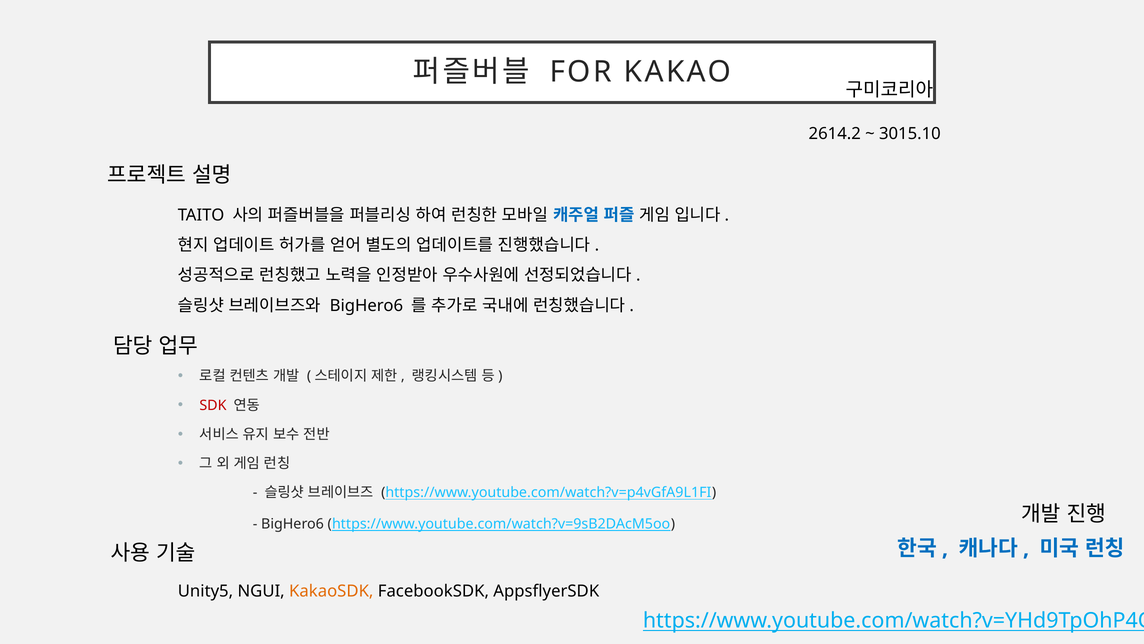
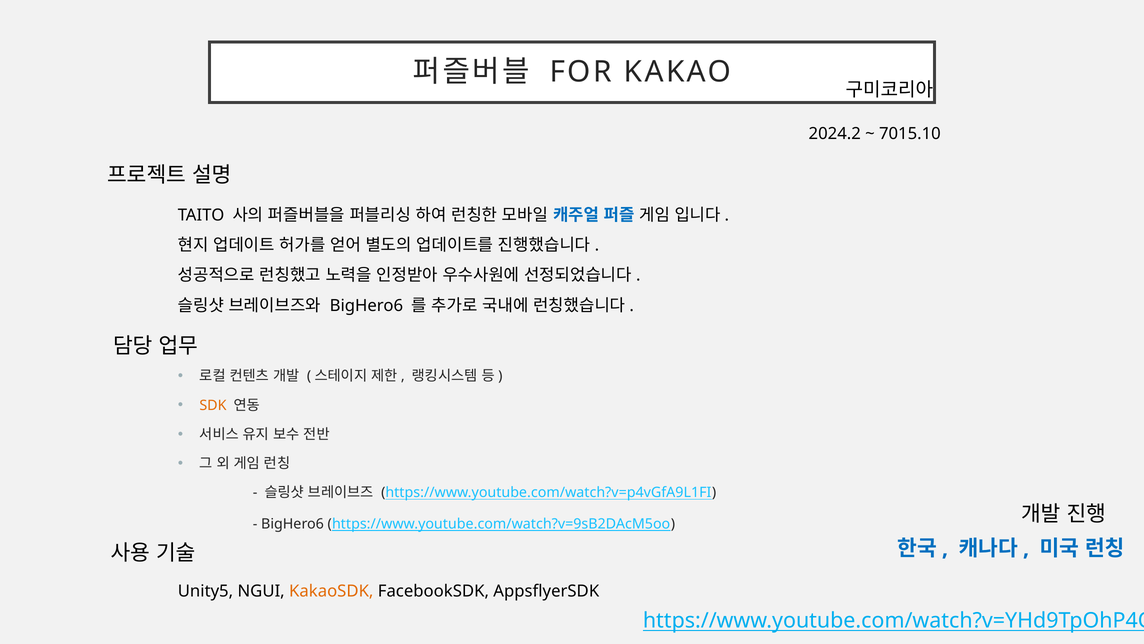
2614.2: 2614.2 -> 2024.2
3015.10: 3015.10 -> 7015.10
SDK colour: red -> orange
